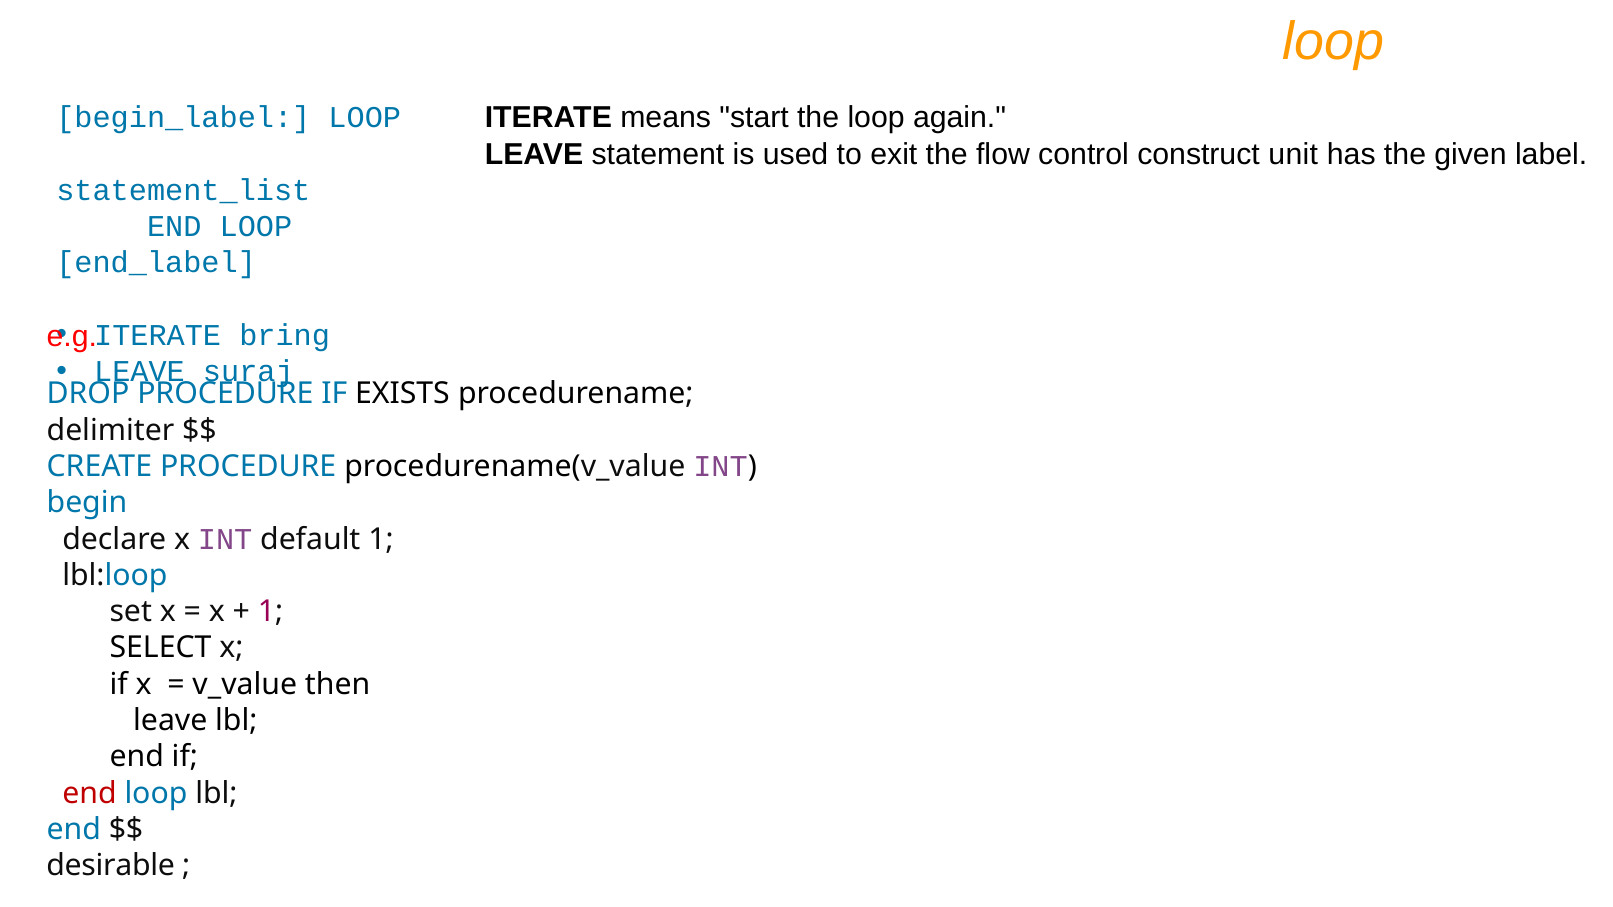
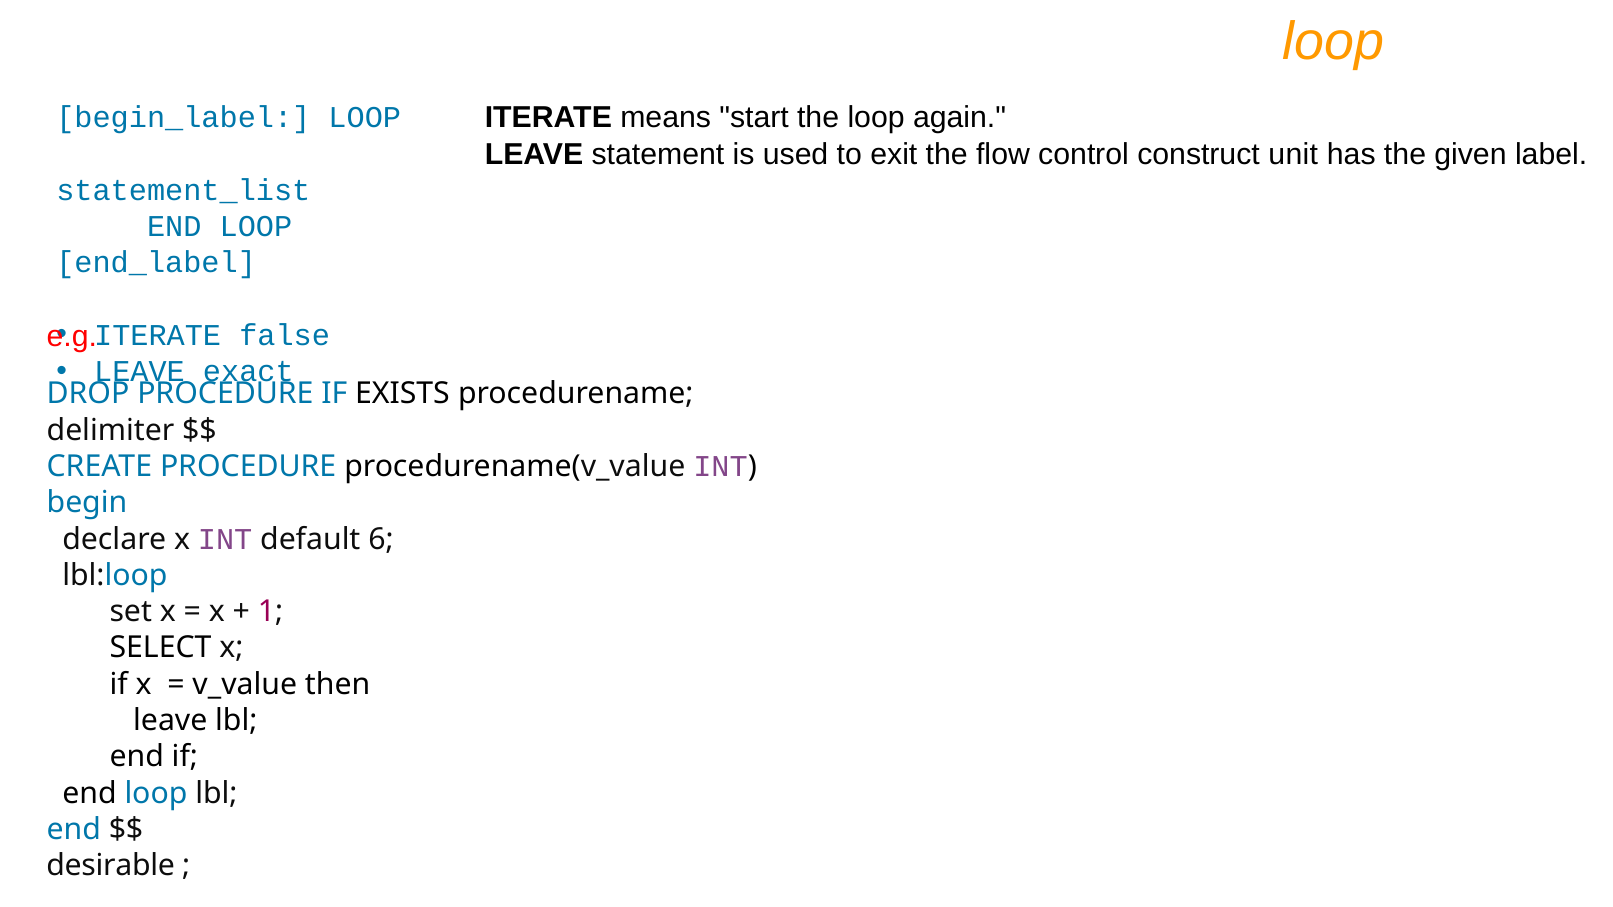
bring: bring -> false
suraj: suraj -> exact
default 1: 1 -> 6
end at (90, 793) colour: red -> black
